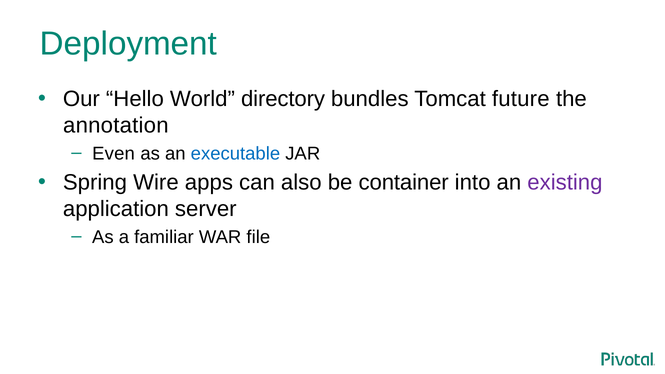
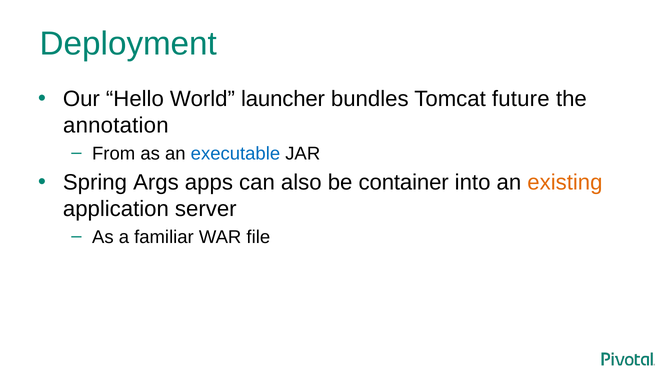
directory: directory -> launcher
Even: Even -> From
Wire: Wire -> Args
existing colour: purple -> orange
